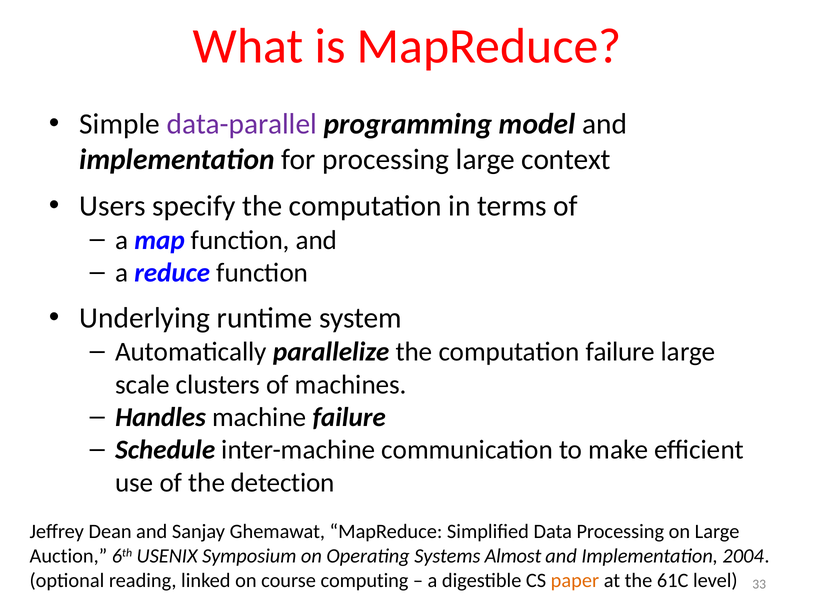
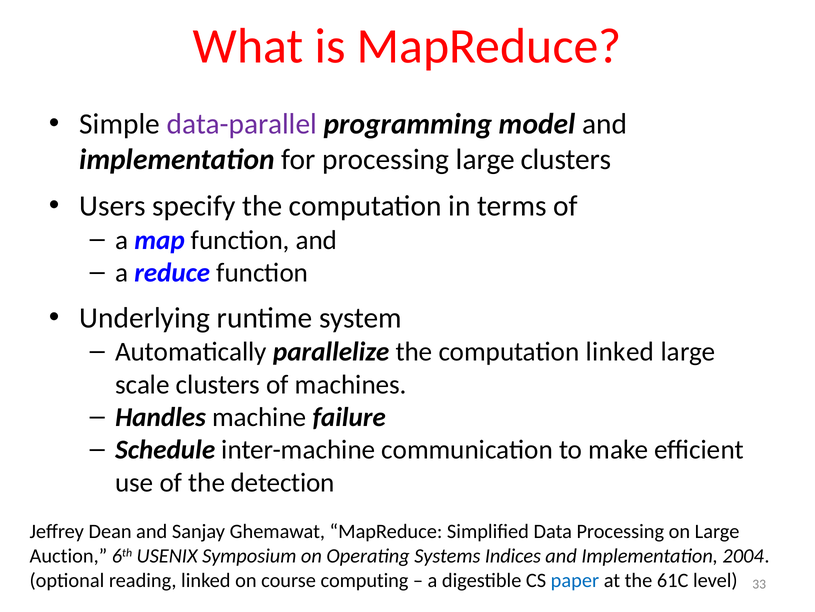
large context: context -> clusters
computation failure: failure -> linked
Almost: Almost -> Indices
paper colour: orange -> blue
